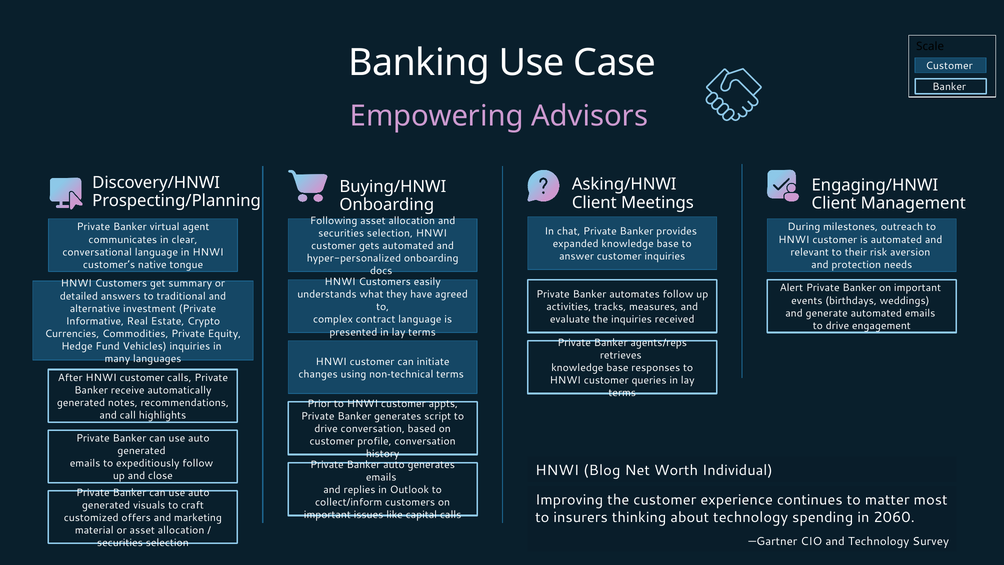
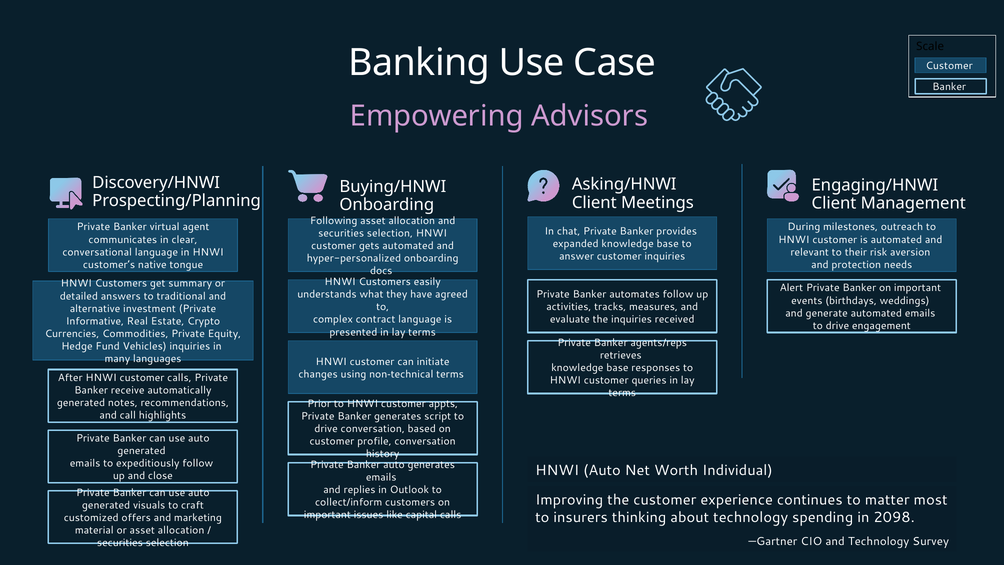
HNWI Blog: Blog -> Auto
2060: 2060 -> 2098
